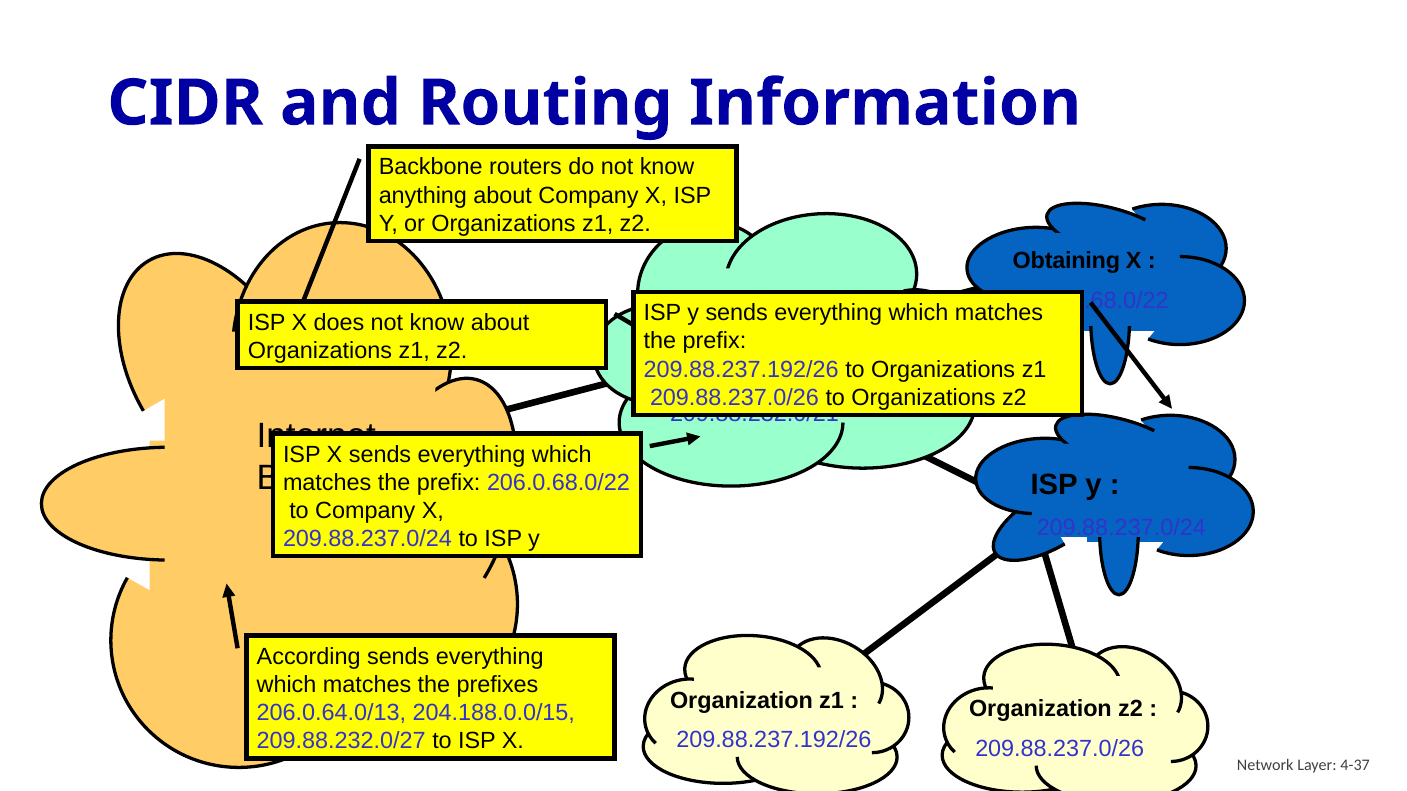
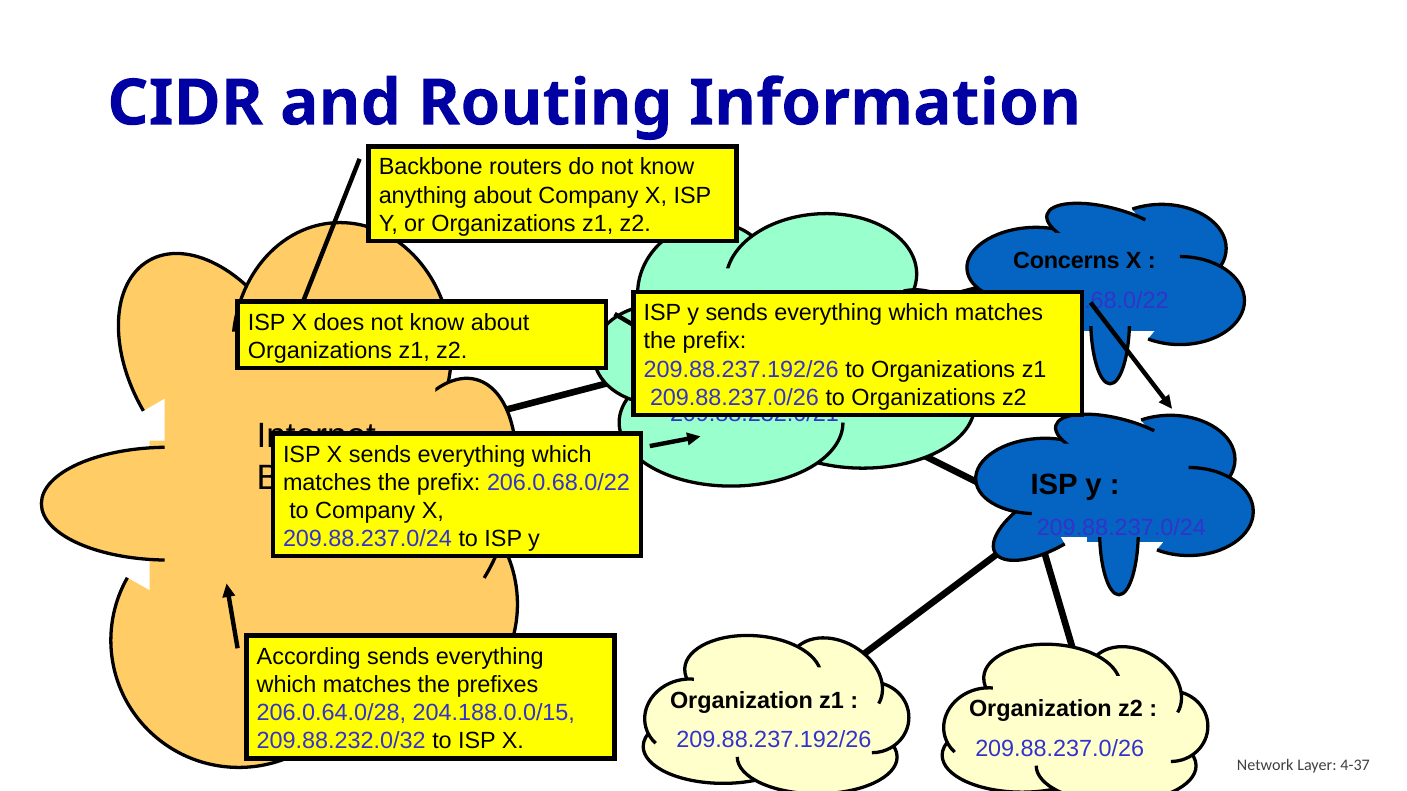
Obtaining: Obtaining -> Concerns
206.0.64.0/13: 206.0.64.0/13 -> 206.0.64.0/28
209.88.232.0/27: 209.88.232.0/27 -> 209.88.232.0/32
